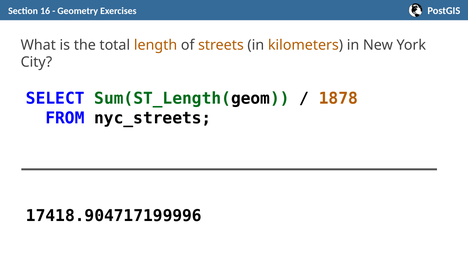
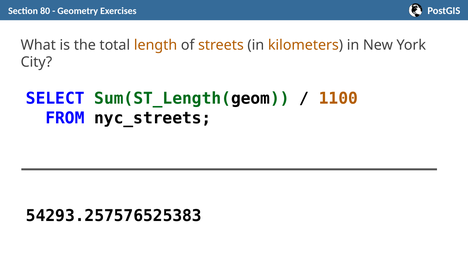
16: 16 -> 80
1878: 1878 -> 1100
17418.904717199996: 17418.904717199996 -> 54293.257576525383
